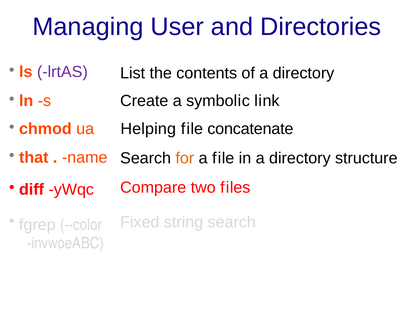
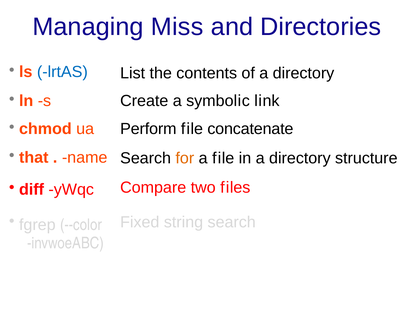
User: User -> Miss
lrtAS colour: purple -> blue
Helping: Helping -> Perform
